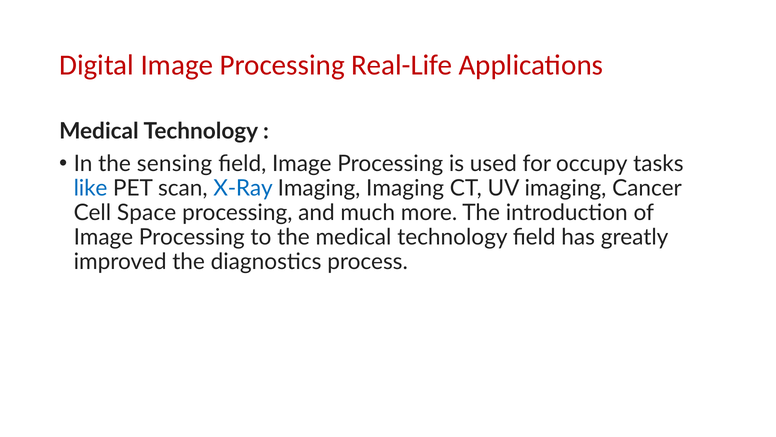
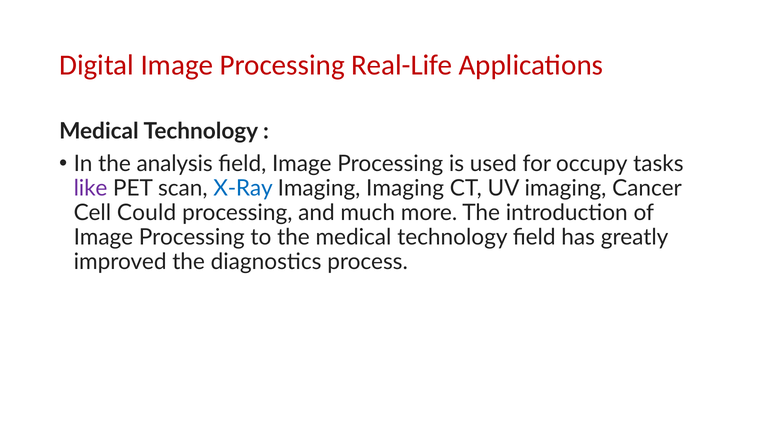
sensing: sensing -> analysis
like colour: blue -> purple
Space: Space -> Could
